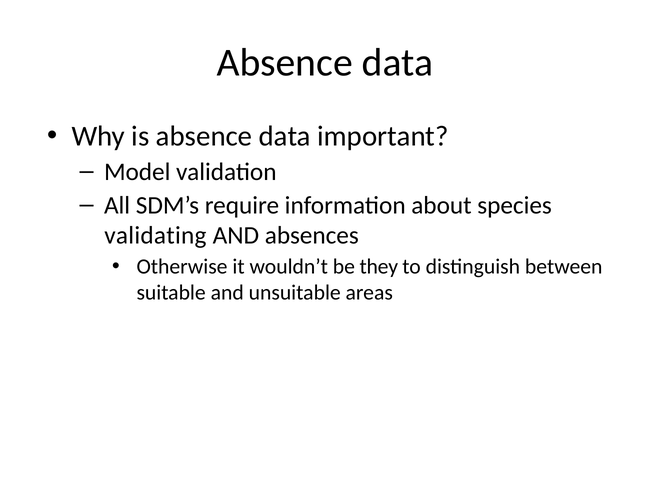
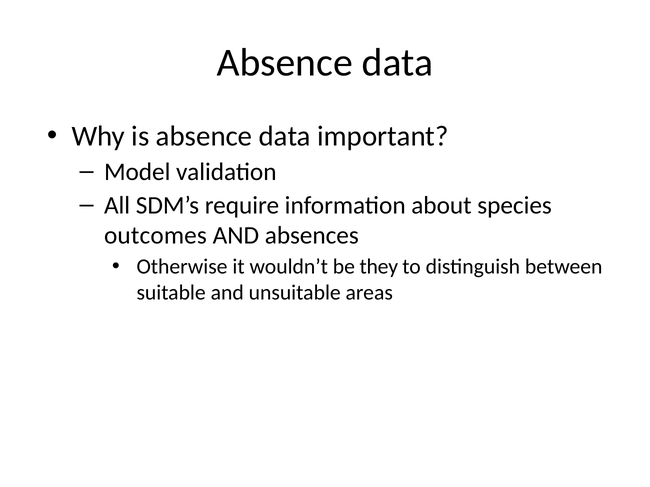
validating: validating -> outcomes
